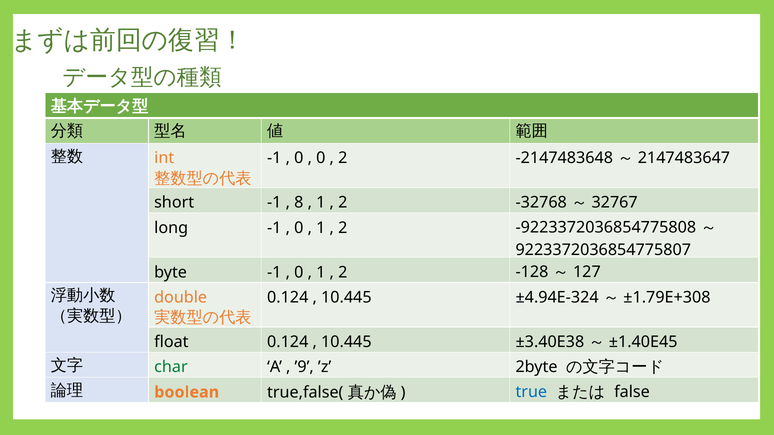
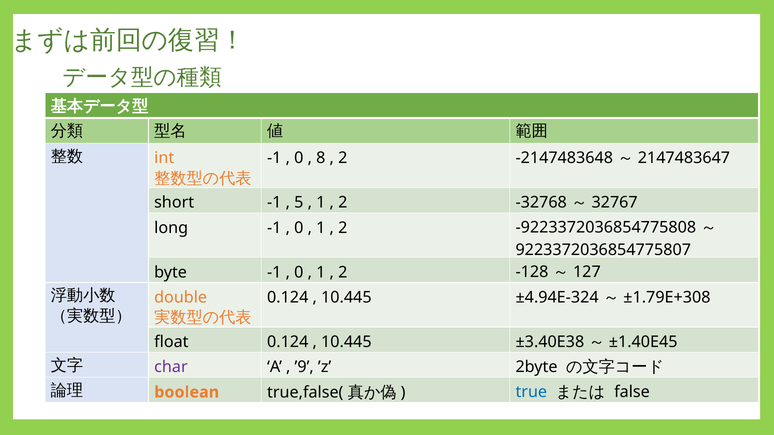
0 at (321, 158): 0 -> 8
8: 8 -> 5
char colour: green -> purple
